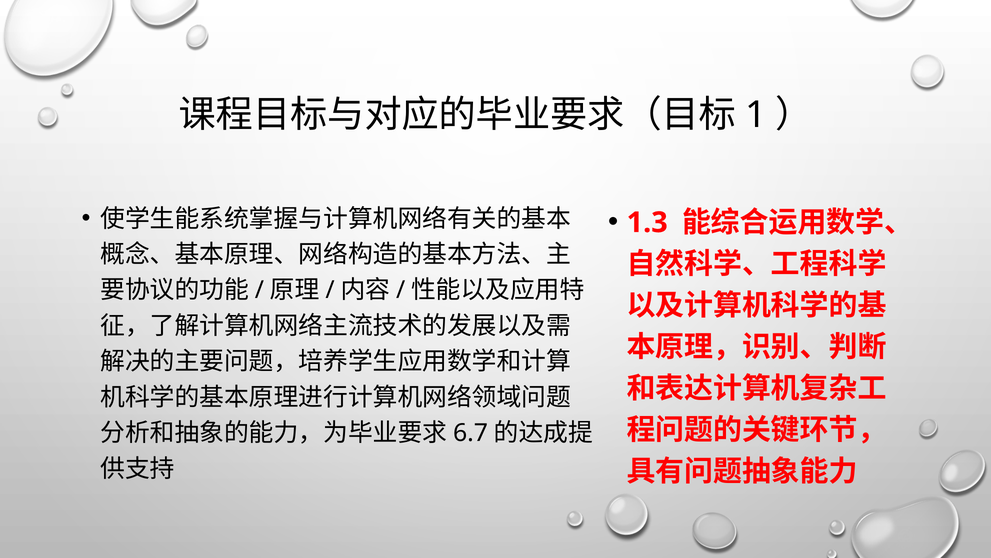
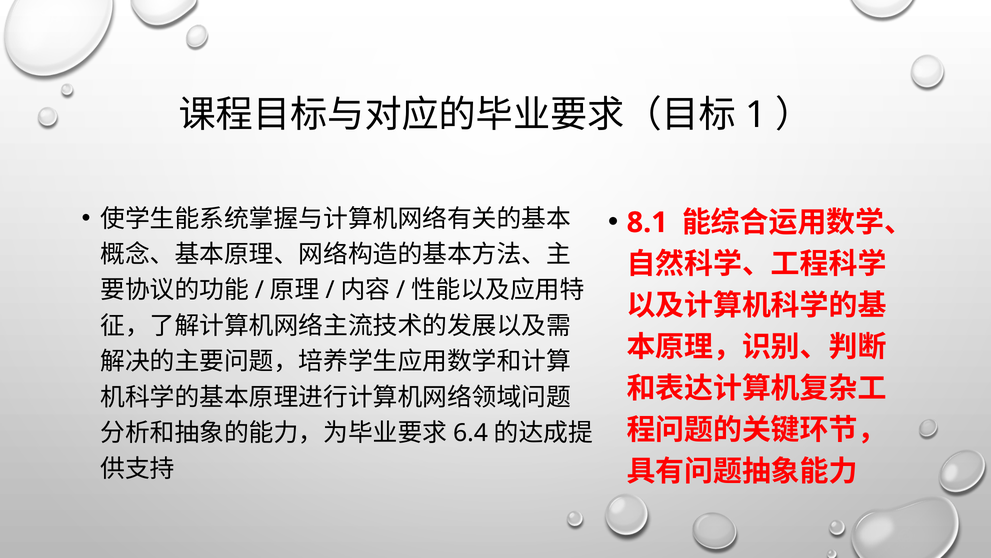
1.3: 1.3 -> 8.1
6.7: 6.7 -> 6.4
